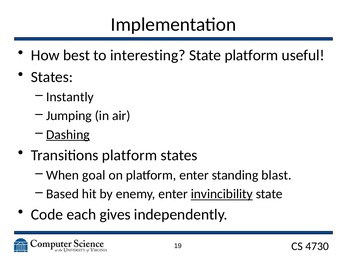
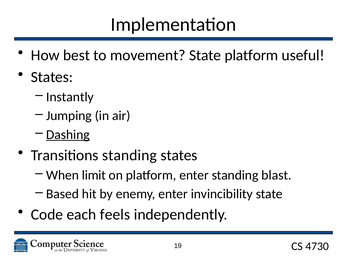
interesting: interesting -> movement
Transitions platform: platform -> standing
goal: goal -> limit
invincibility underline: present -> none
gives: gives -> feels
